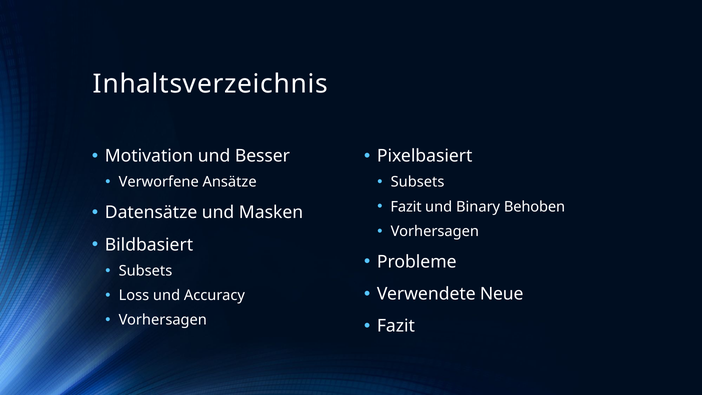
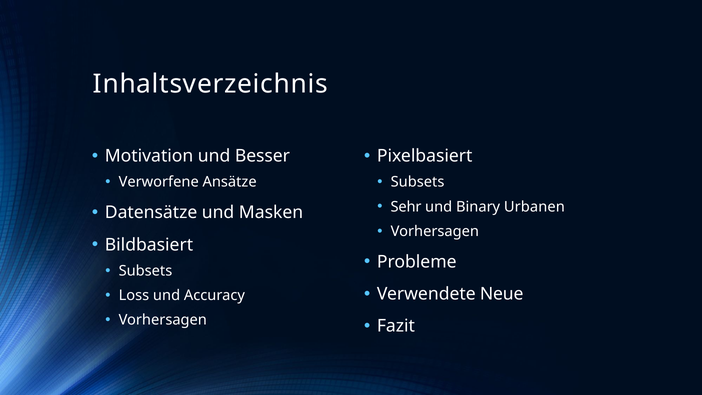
Fazit at (406, 207): Fazit -> Sehr
Behoben: Behoben -> Urbanen
